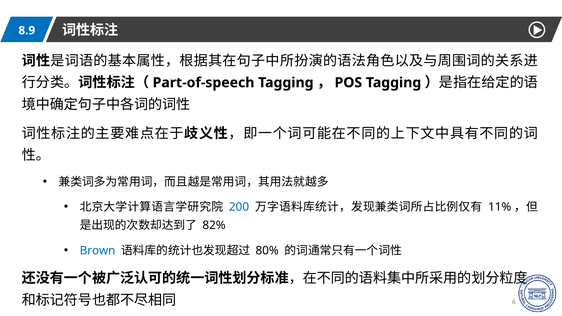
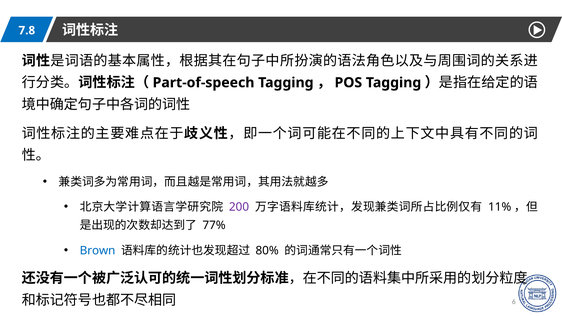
8.9: 8.9 -> 7.8
200 colour: blue -> purple
82%: 82% -> 77%
